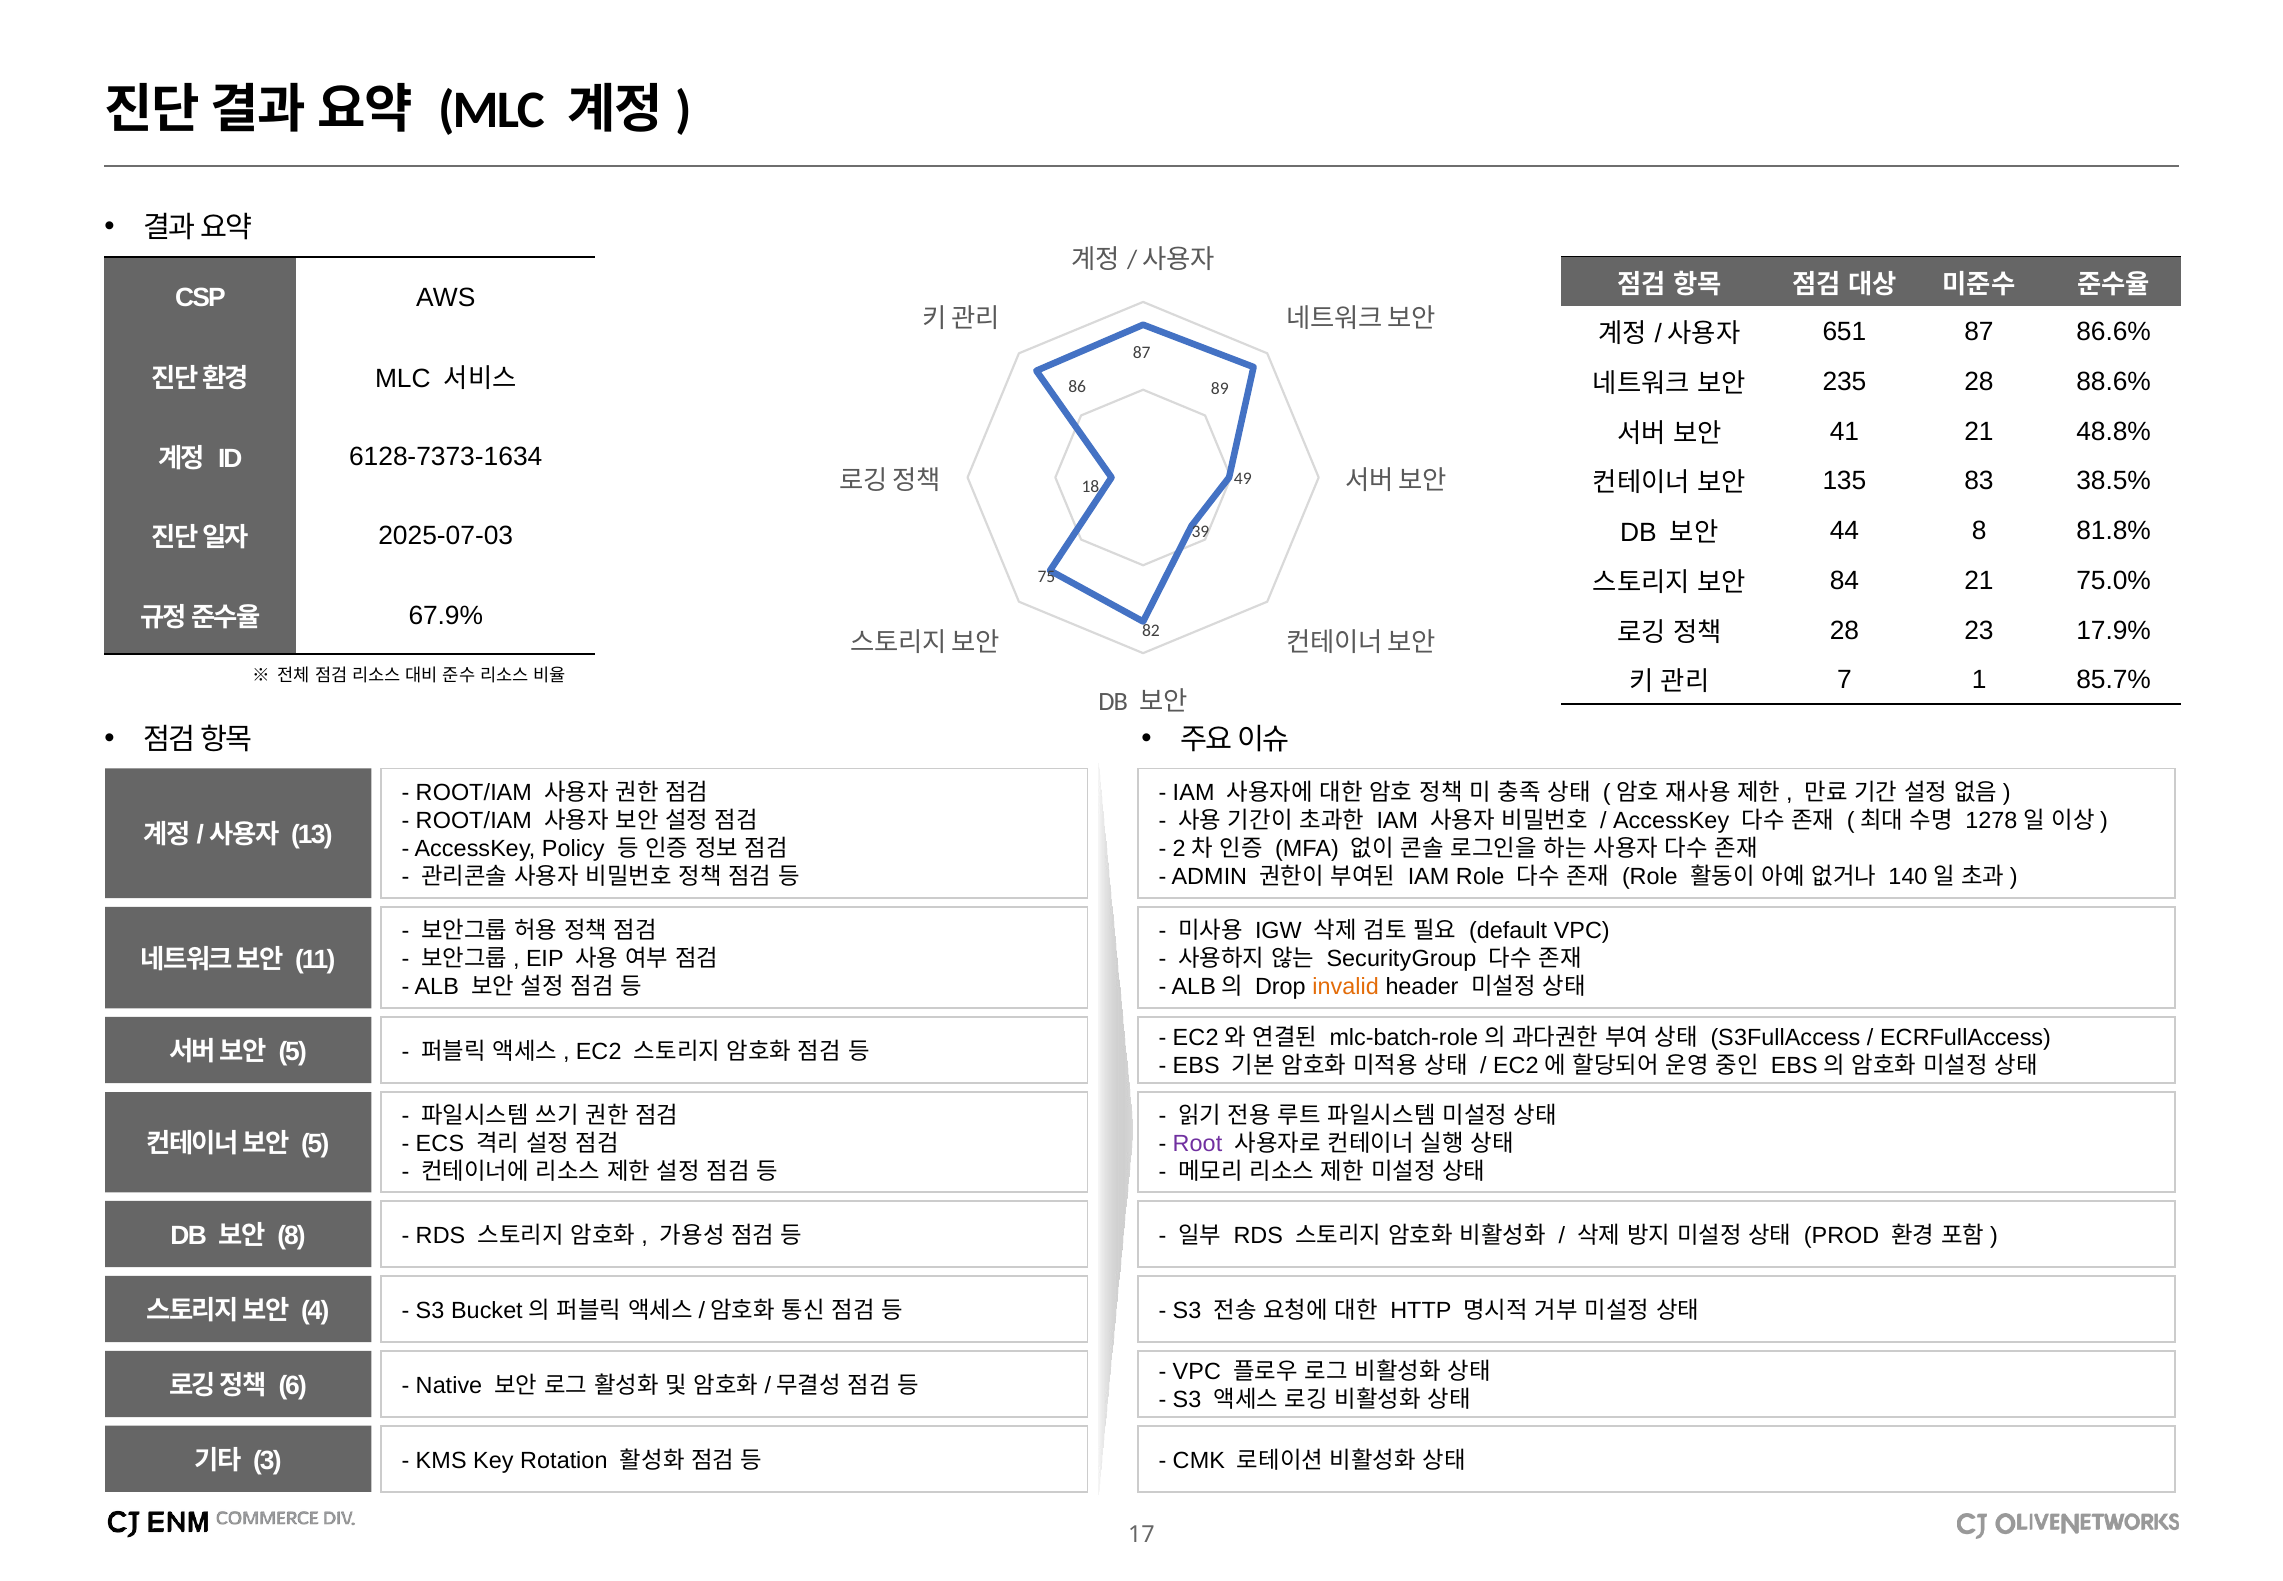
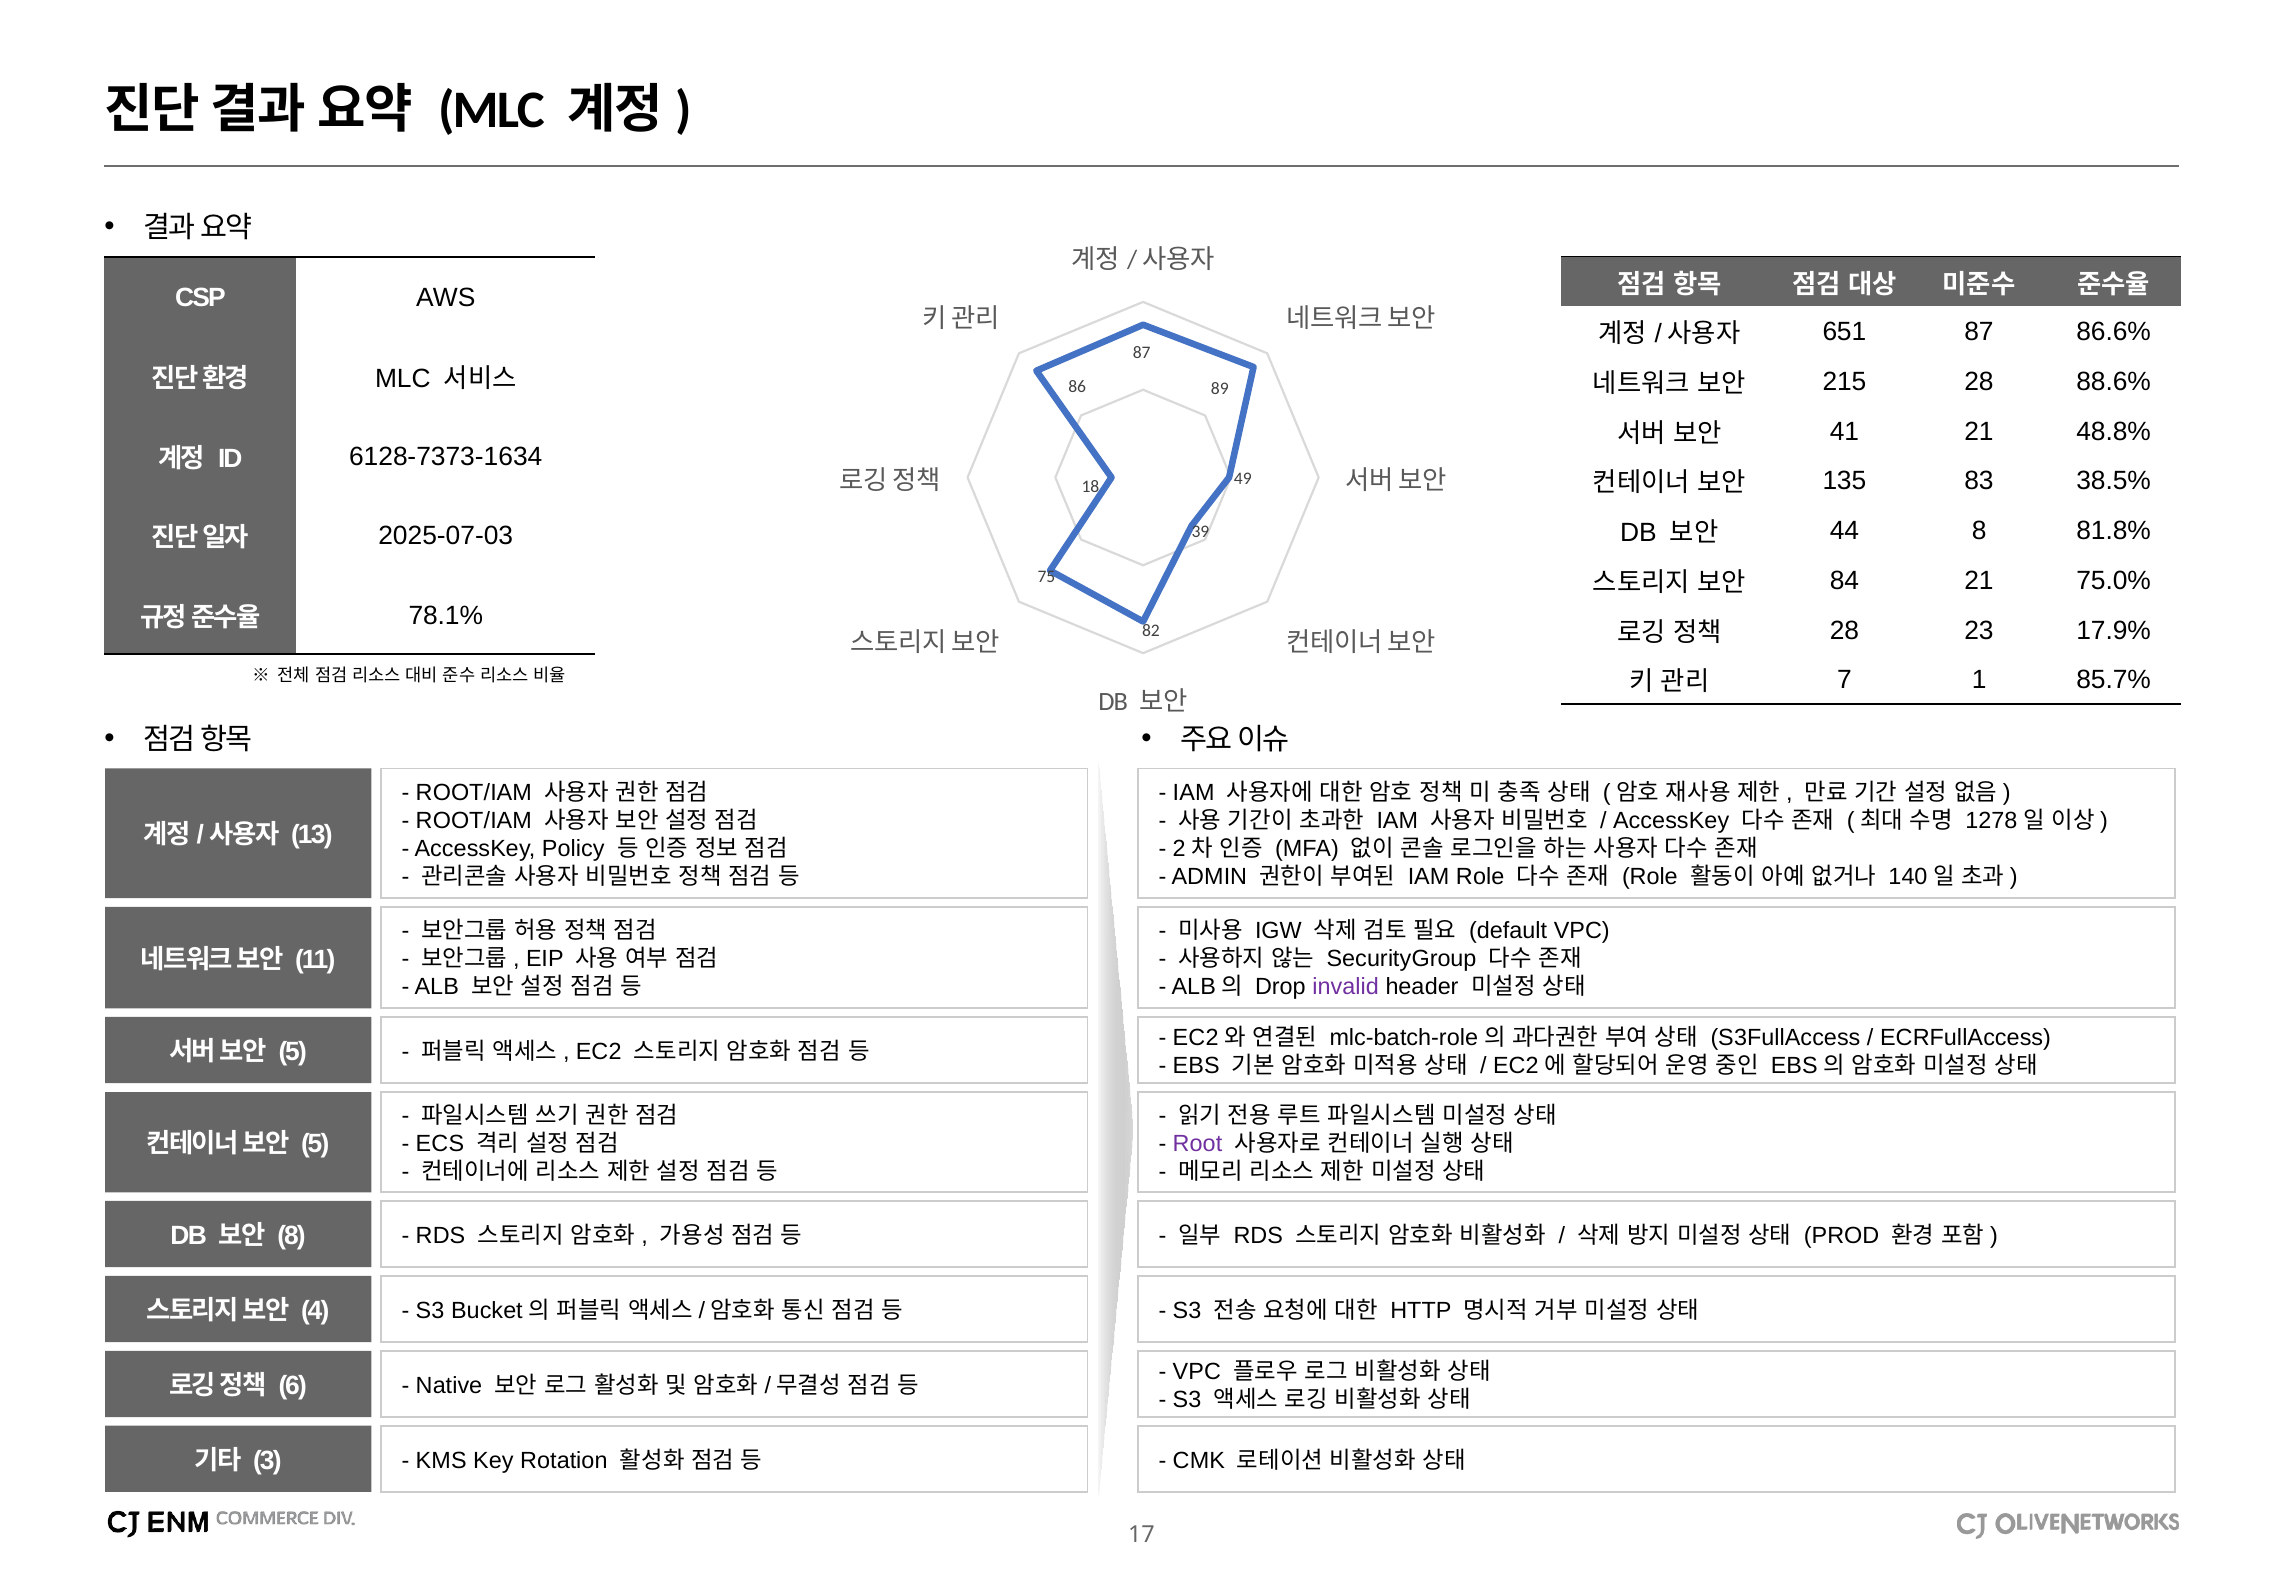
235: 235 -> 215
67.9%: 67.9% -> 78.1%
invalid colour: orange -> purple
